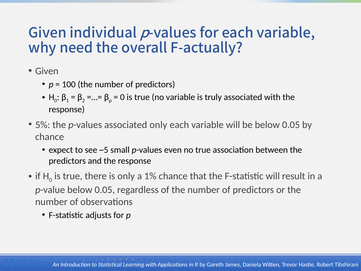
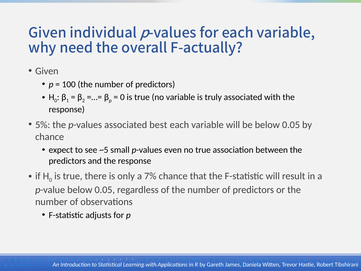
associated only: only -> best
1%: 1% -> 7%
